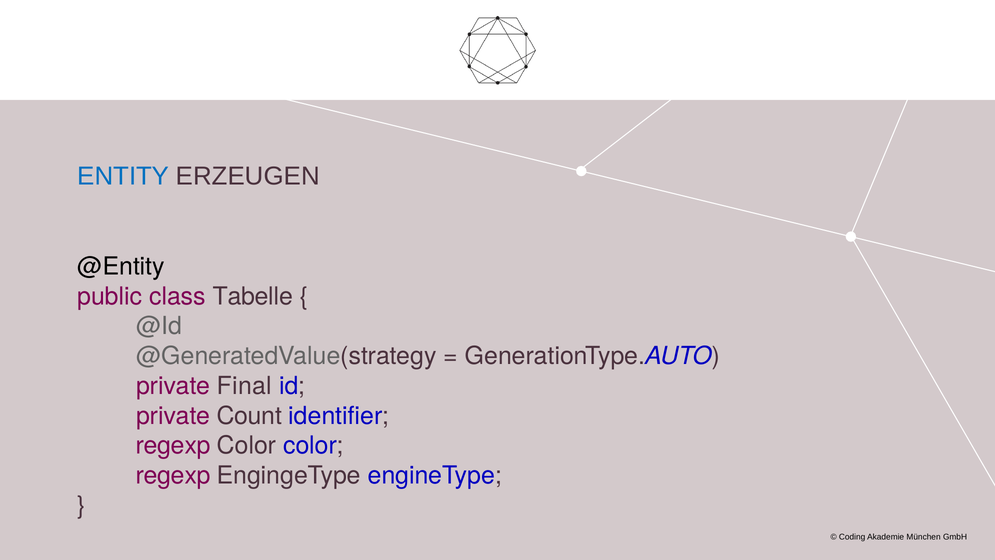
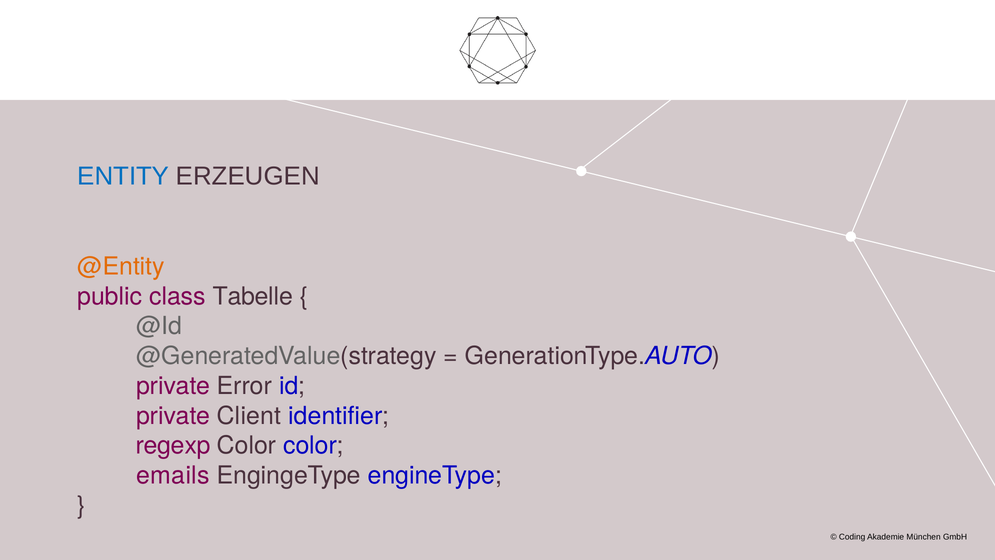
@Entity colour: black -> orange
Final: Final -> Error
Count: Count -> Client
regexp at (173, 475): regexp -> emails
